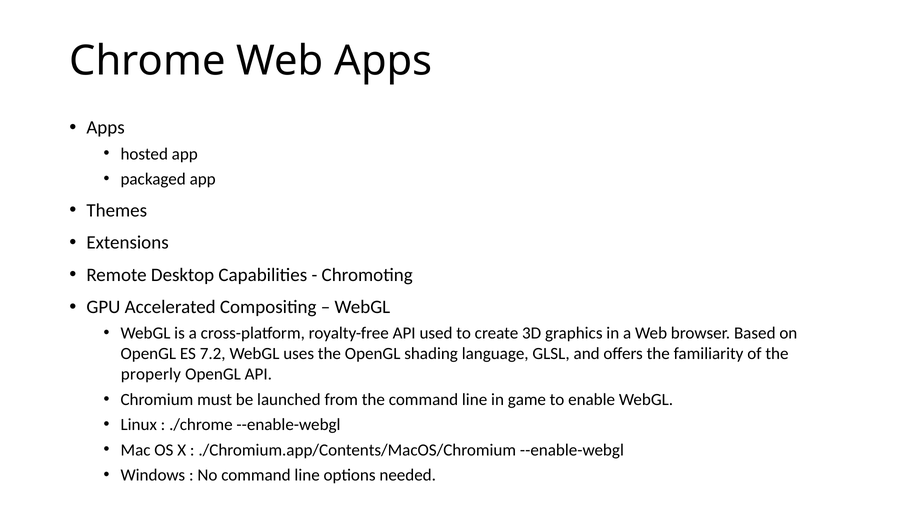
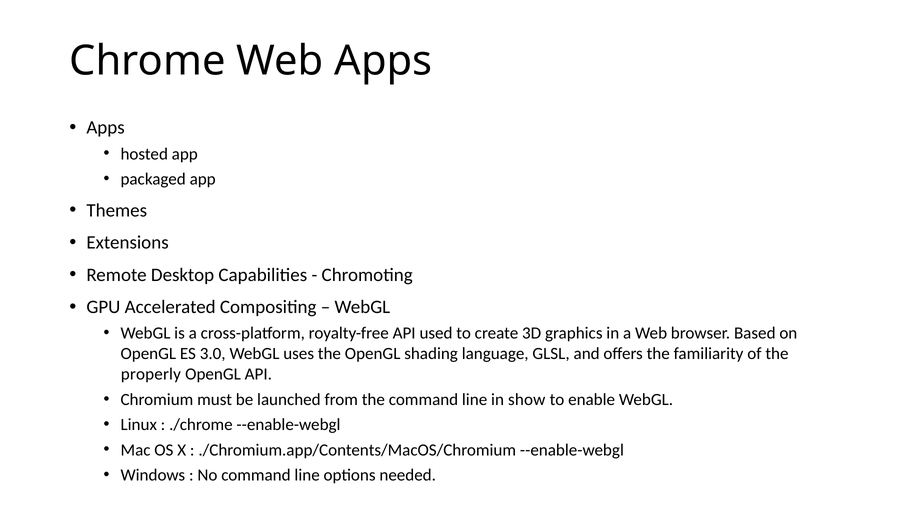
7.2: 7.2 -> 3.0
game: game -> show
